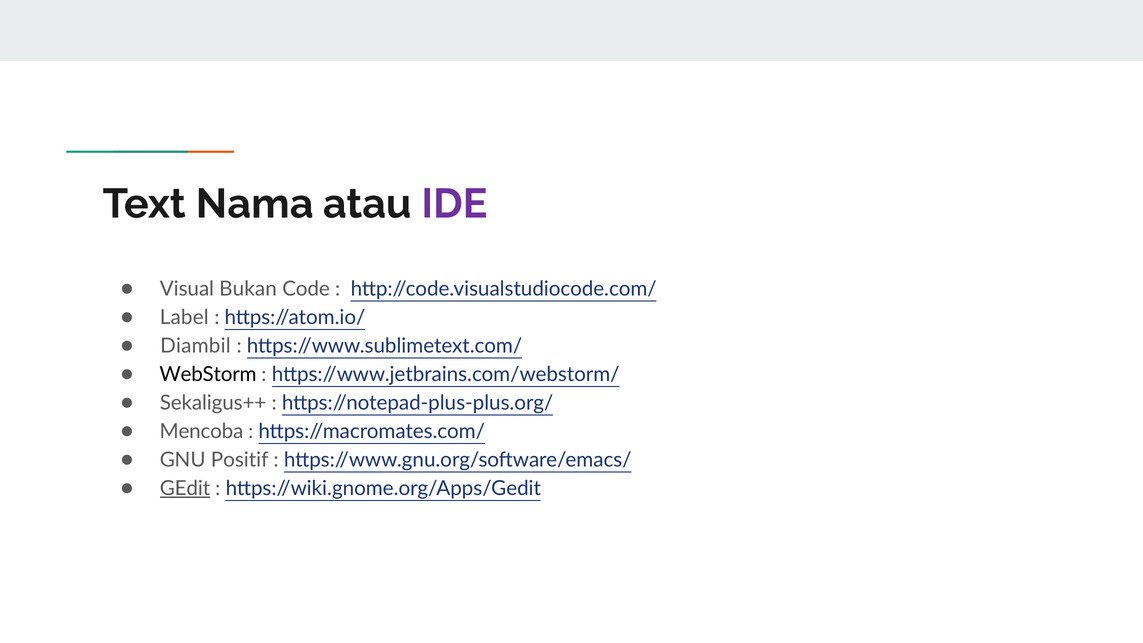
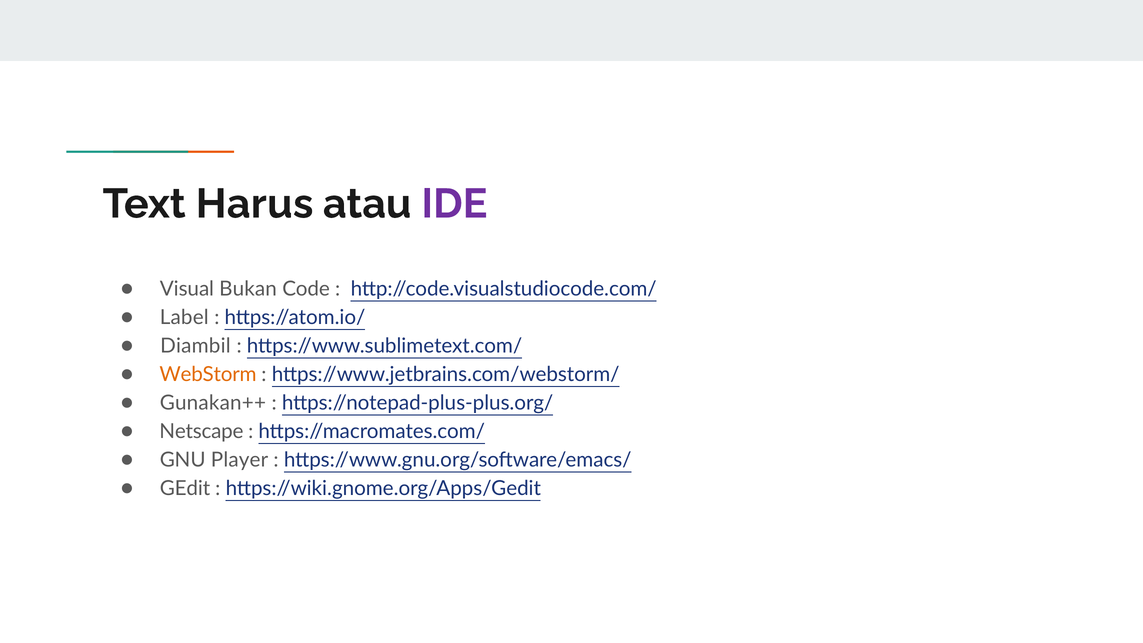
Nama: Nama -> Harus
WebStorm colour: black -> orange
Sekaligus++: Sekaligus++ -> Gunakan++
Mencoba: Mencoba -> Netscape
Positif: Positif -> Player
GEdit underline: present -> none
